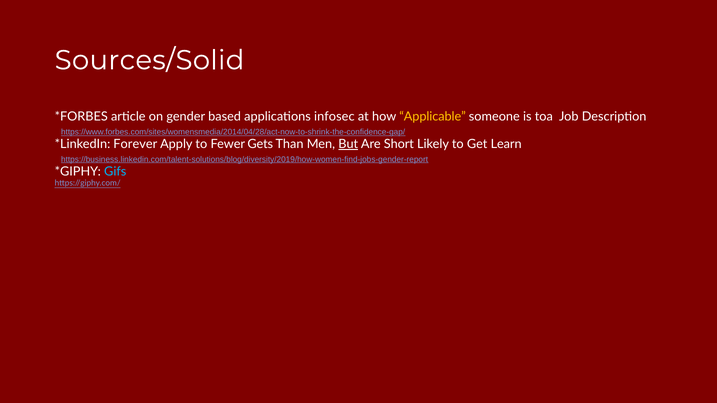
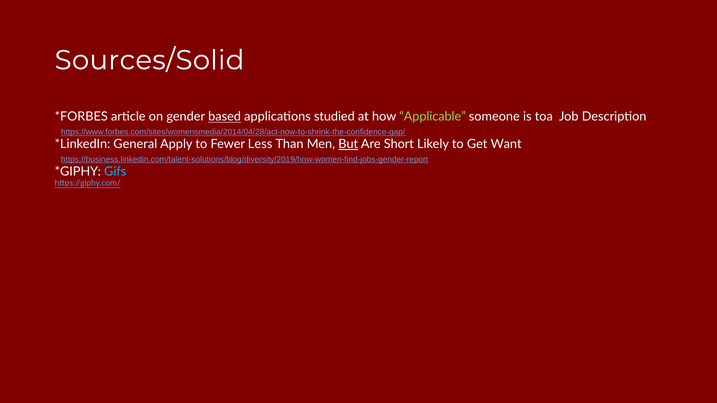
based underline: none -> present
infosec: infosec -> studied
Applicable colour: yellow -> light green
Forever: Forever -> General
Gets: Gets -> Less
Learn: Learn -> Want
